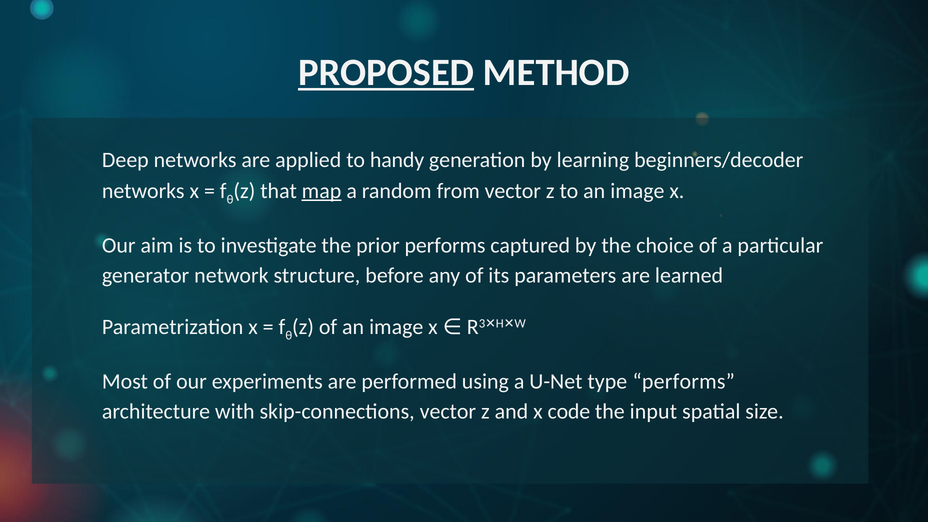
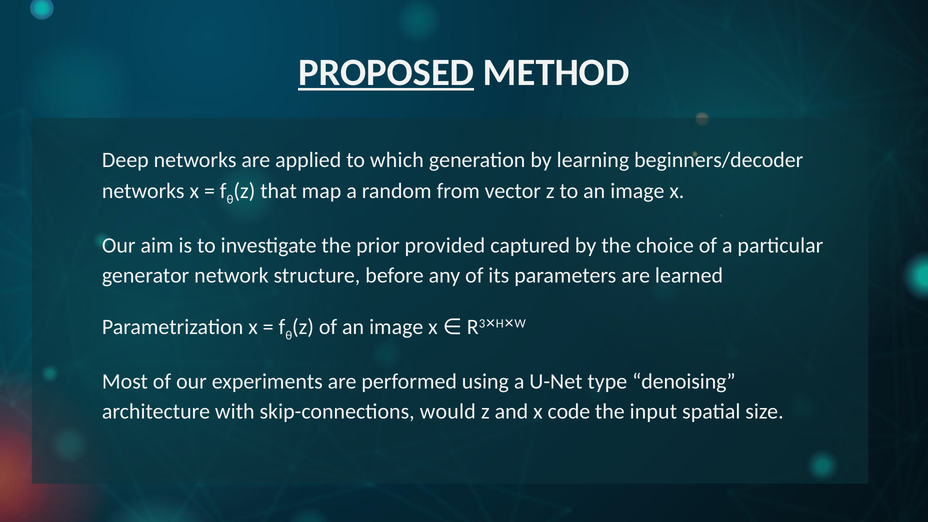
handy: handy -> which
map underline: present -> none
prior performs: performs -> provided
type performs: performs -> denoising
skip-connections vector: vector -> would
